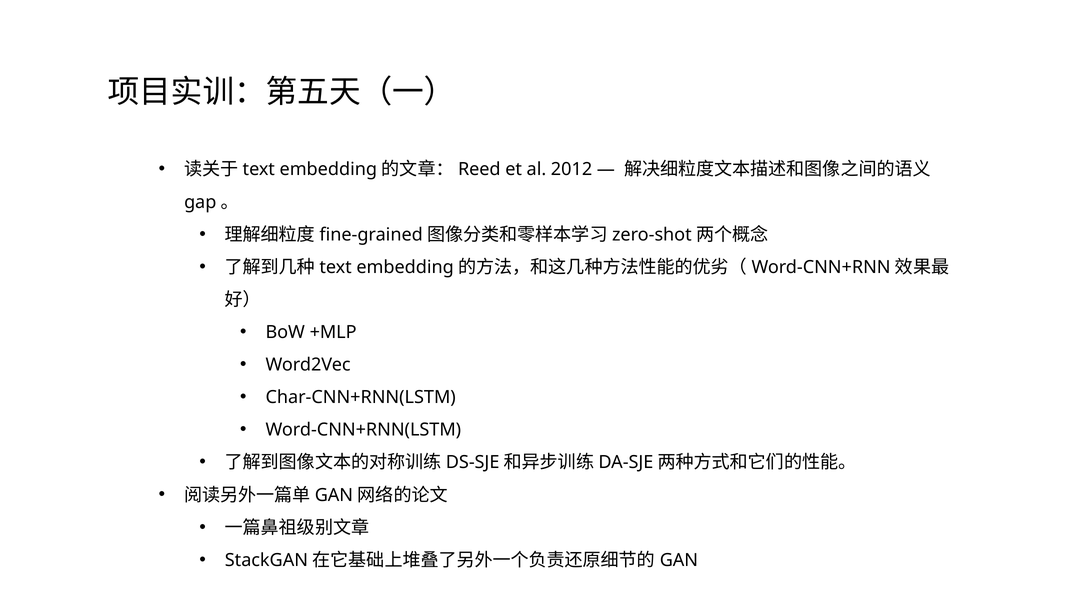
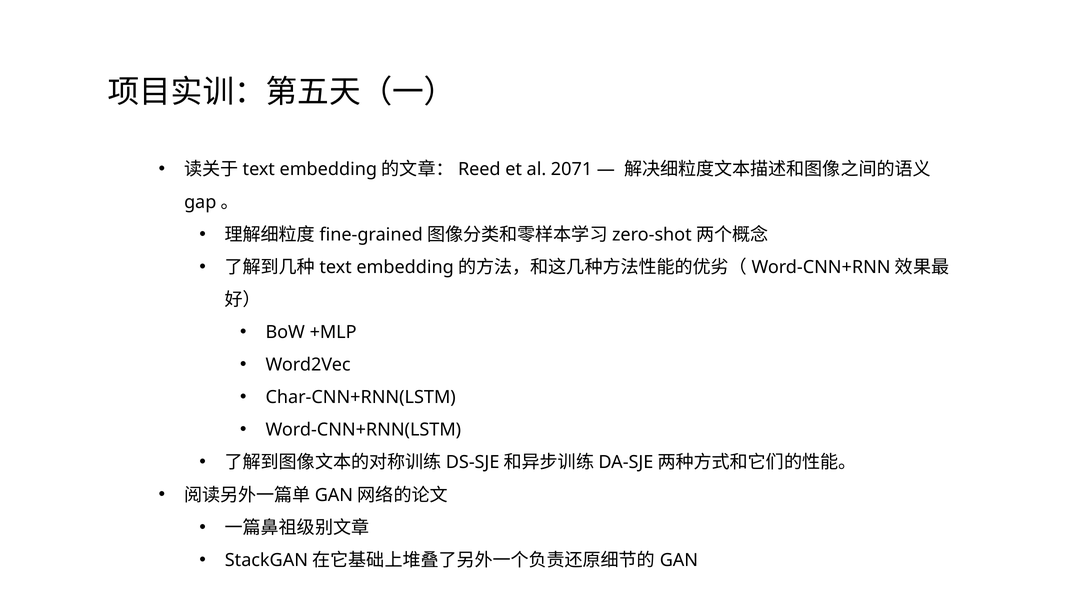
2012: 2012 -> 2071
